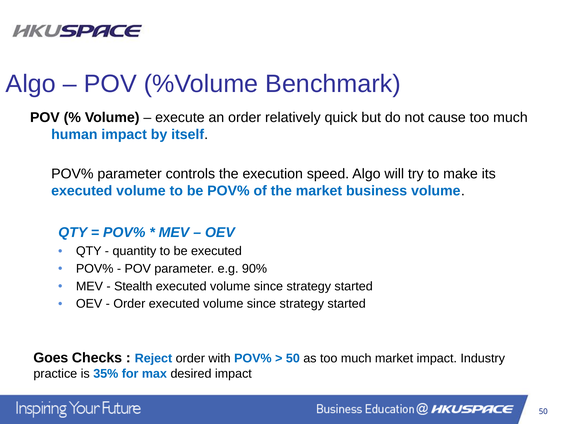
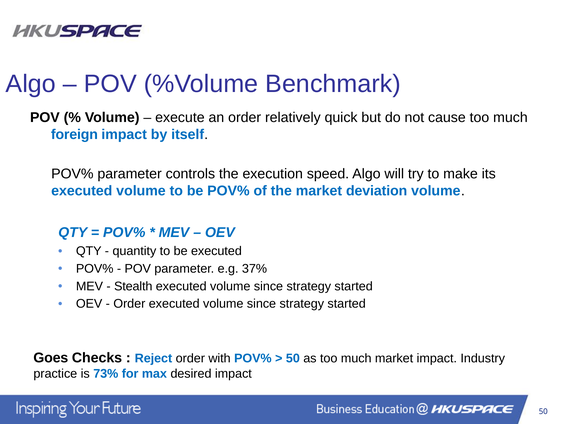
human: human -> foreign
business: business -> deviation
90%: 90% -> 37%
35%: 35% -> 73%
